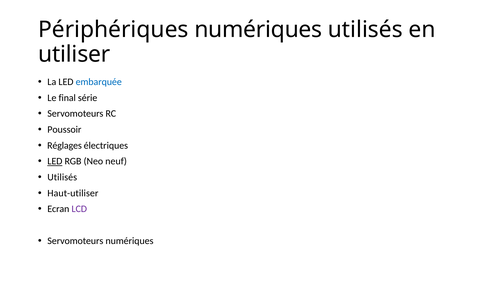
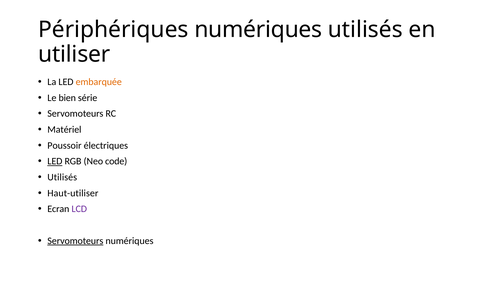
embarquée colour: blue -> orange
final: final -> bien
Poussoir: Poussoir -> Matériel
Réglages: Réglages -> Poussoir
neuf: neuf -> code
Servomoteurs at (75, 241) underline: none -> present
